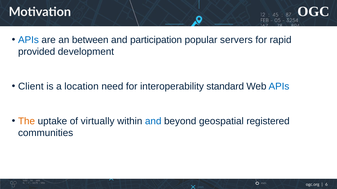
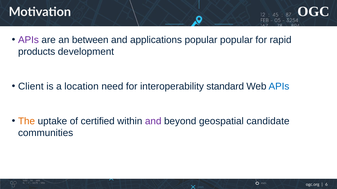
APIs at (28, 40) colour: blue -> purple
participation: participation -> applications
popular servers: servers -> popular
provided: provided -> products
virtually: virtually -> certified
and at (153, 121) colour: blue -> purple
registered: registered -> candidate
